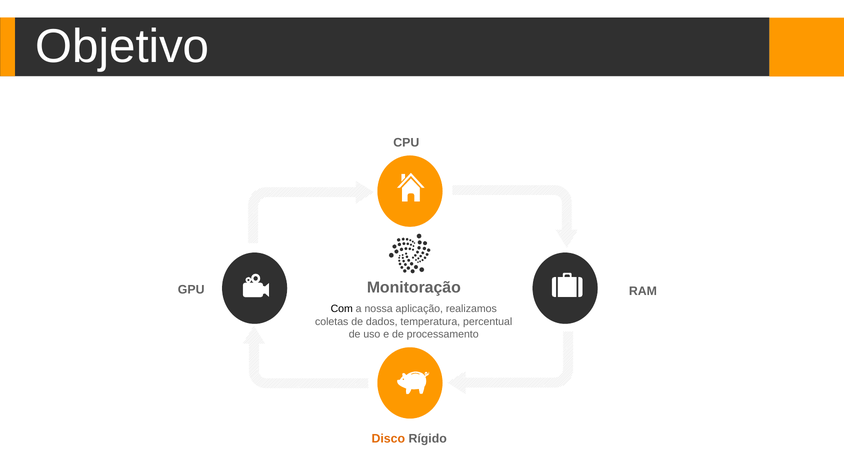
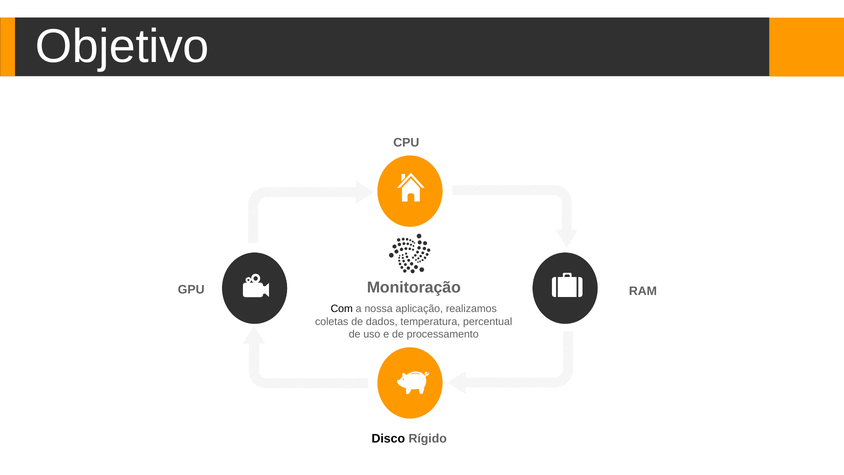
Disco colour: orange -> black
